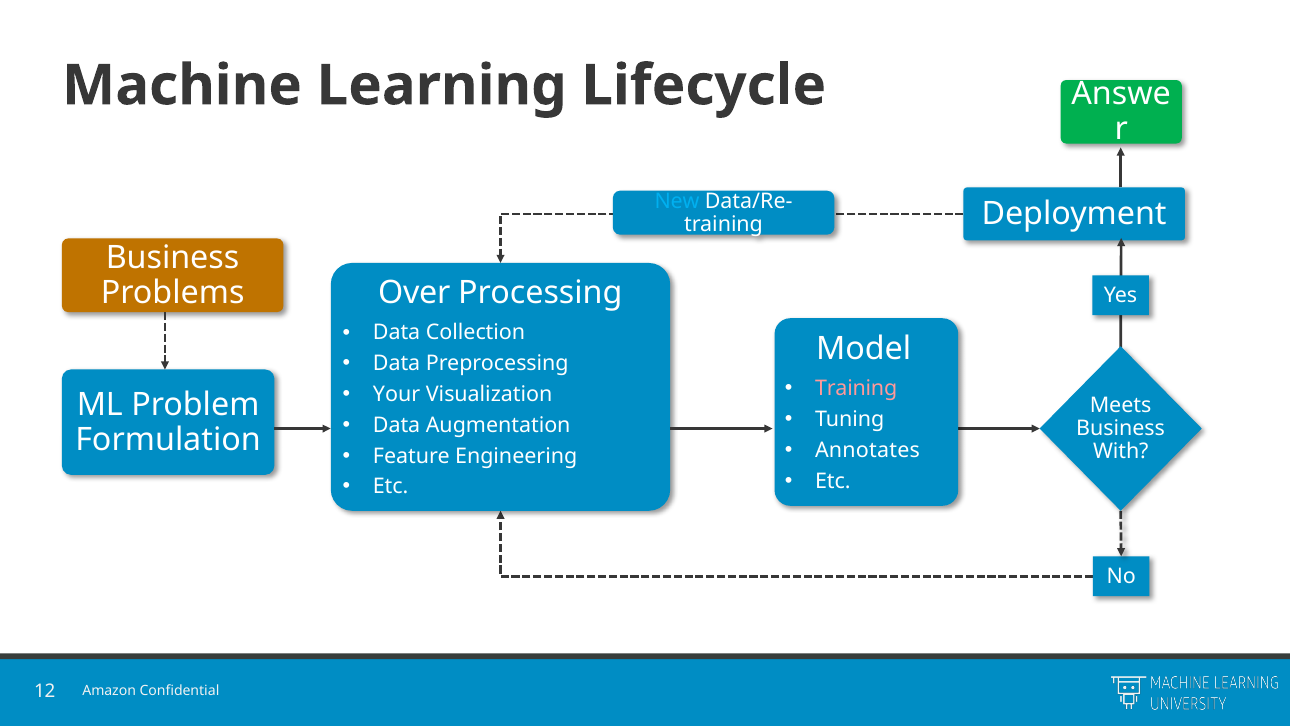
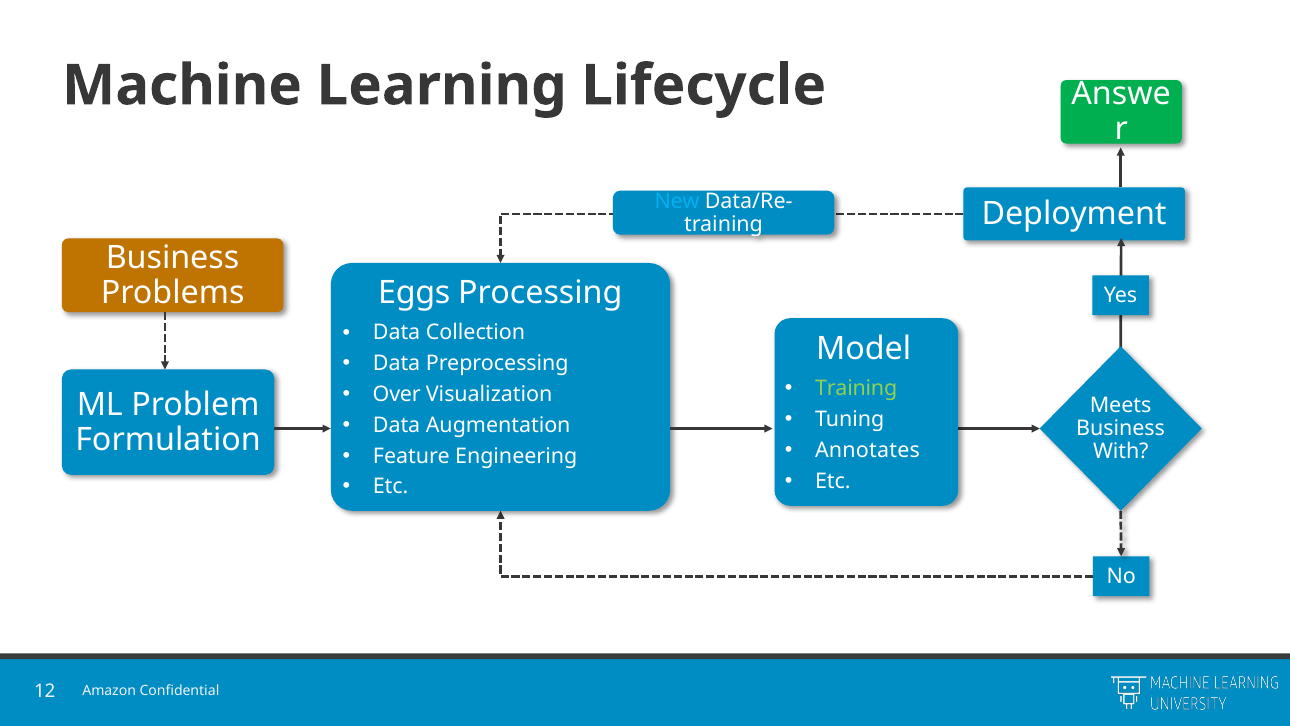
Over: Over -> Eggs
Training at (856, 389) colour: pink -> light green
Your: Your -> Over
